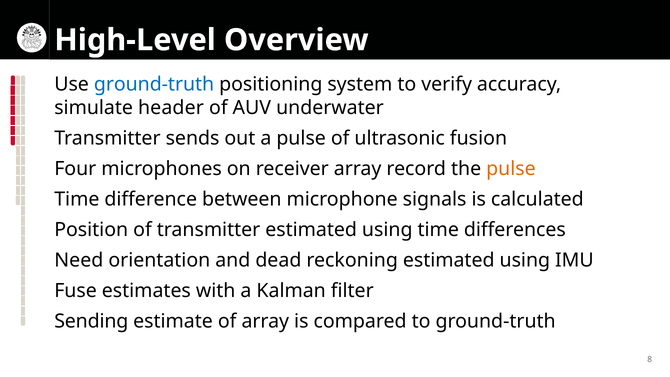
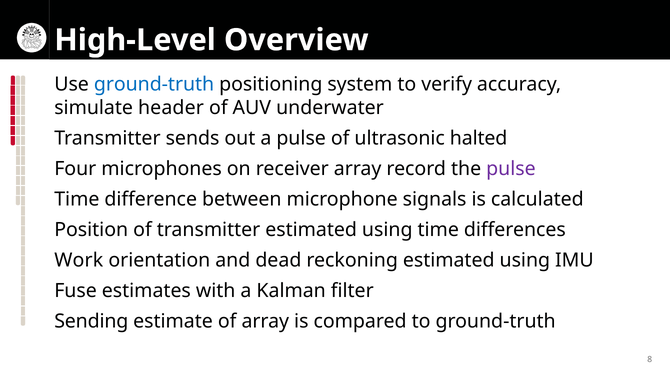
fusion: fusion -> halted
pulse at (511, 169) colour: orange -> purple
Need: Need -> Work
